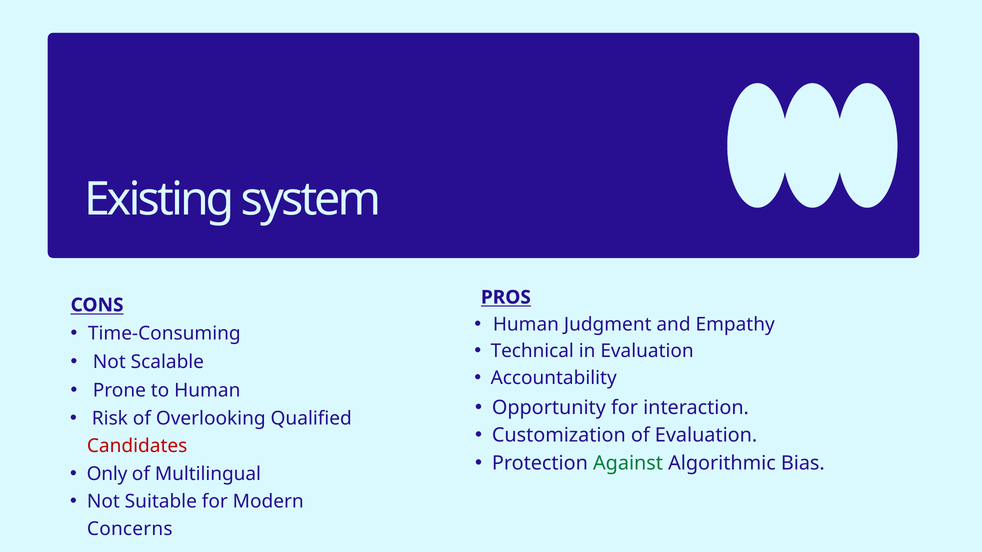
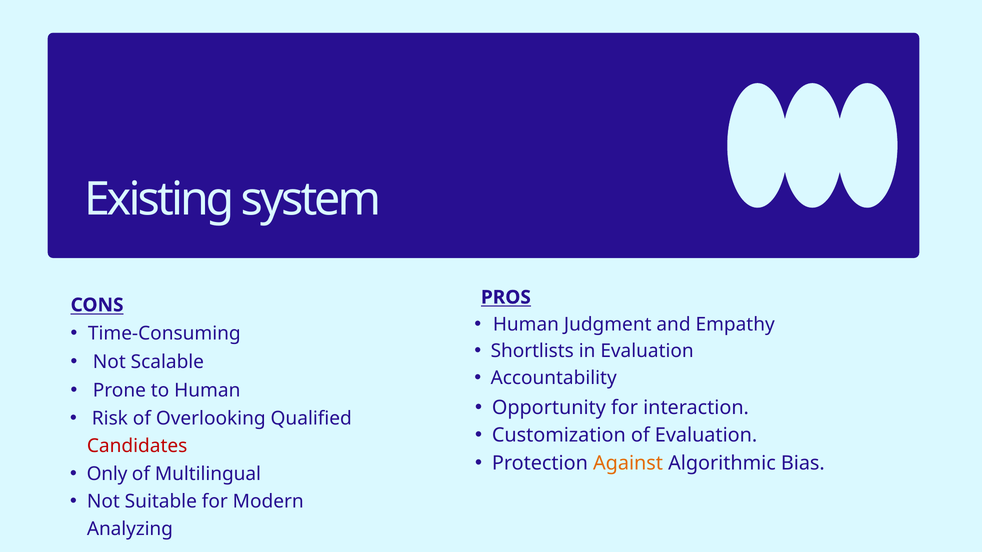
Technical: Technical -> Shortlists
Against colour: green -> orange
Concerns: Concerns -> Analyzing
